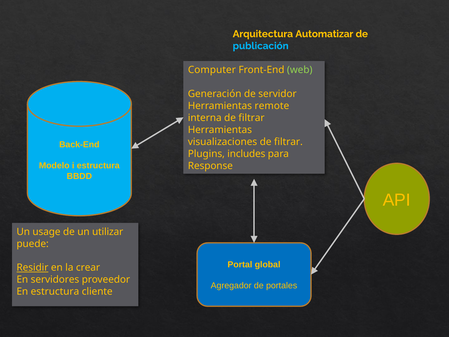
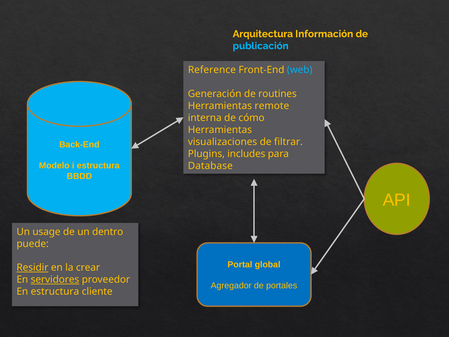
Automatizar: Automatizar -> Información
Computer: Computer -> Reference
web colour: light green -> light blue
servidor: servidor -> routines
interna de filtrar: filtrar -> cómo
Response: Response -> Database
utilizar: utilizar -> dentro
servidores underline: none -> present
